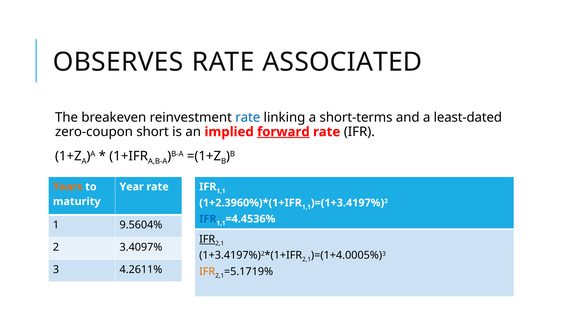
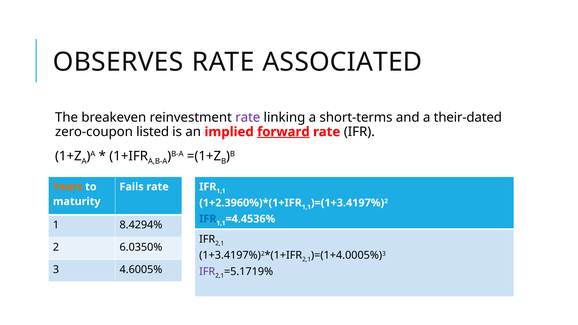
rate at (248, 118) colour: blue -> purple
least-dated: least-dated -> their-dated
short: short -> listed
Year: Year -> Fails
9.5604%: 9.5604% -> 8.4294%
IFR at (207, 239) underline: present -> none
3.4097%: 3.4097% -> 6.0350%
4.2611%: 4.2611% -> 4.6005%
IFR at (207, 272) colour: orange -> purple
